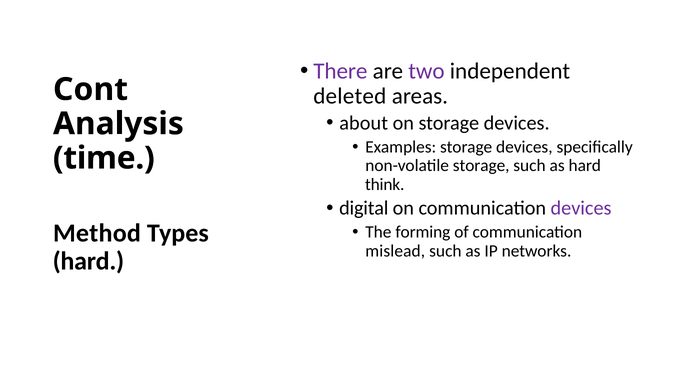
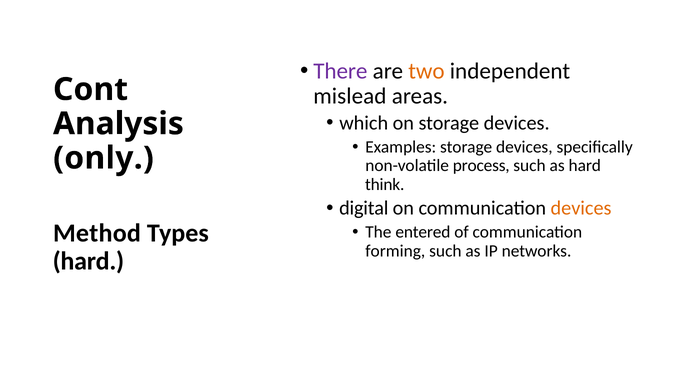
two colour: purple -> orange
deleted: deleted -> mislead
about: about -> which
time: time -> only
non-volatile storage: storage -> process
devices at (581, 208) colour: purple -> orange
forming: forming -> entered
mislead: mislead -> forming
